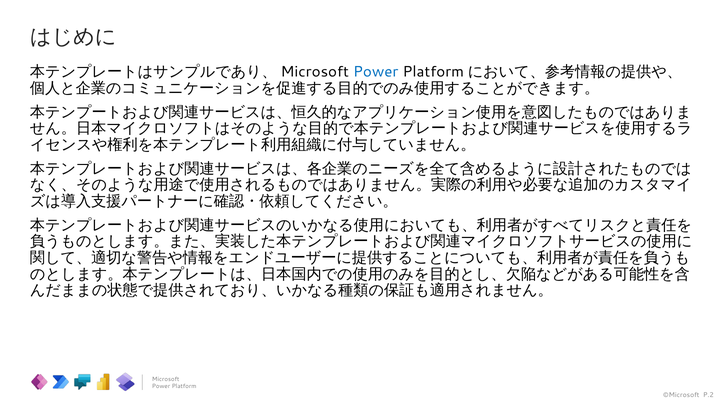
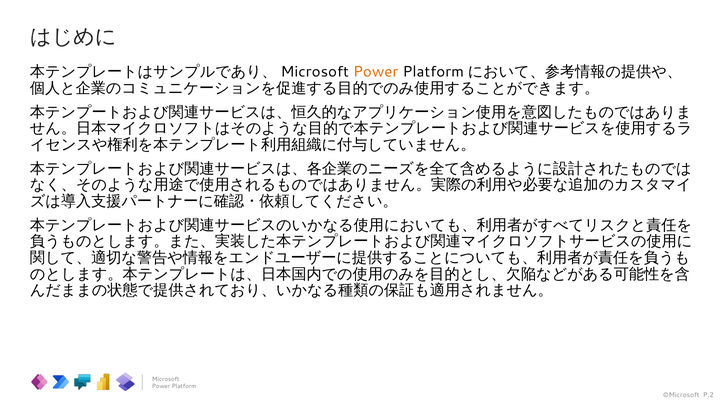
Power at (376, 72) colour: blue -> orange
